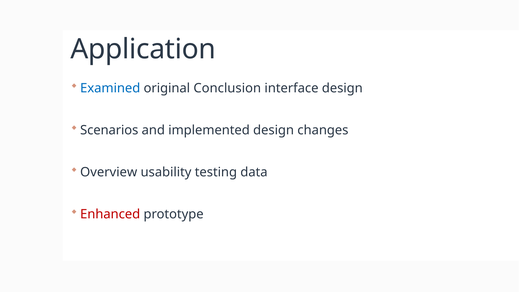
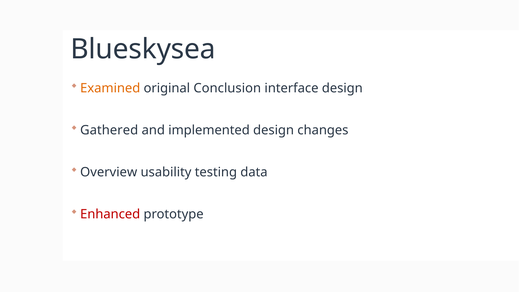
Application: Application -> Blueskysea
Examined colour: blue -> orange
Scenarios: Scenarios -> Gathered
